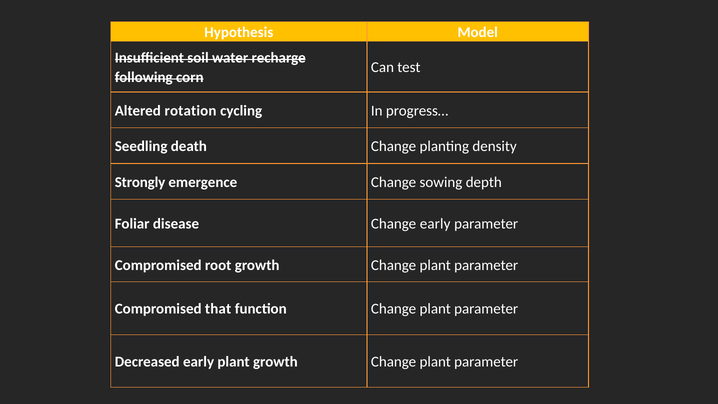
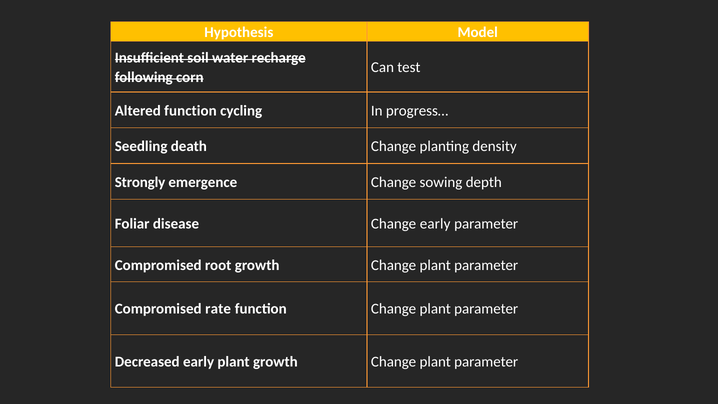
Altered rotation: rotation -> function
that: that -> rate
